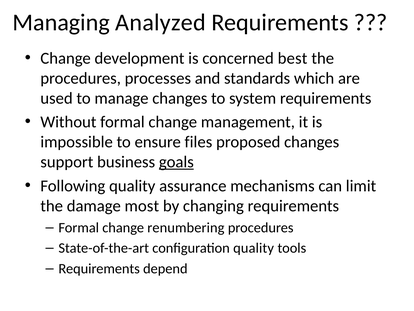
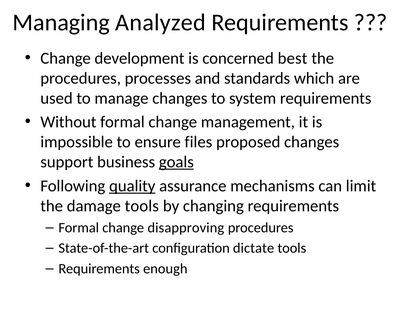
quality at (132, 186) underline: none -> present
damage most: most -> tools
renumbering: renumbering -> disapproving
configuration quality: quality -> dictate
depend: depend -> enough
